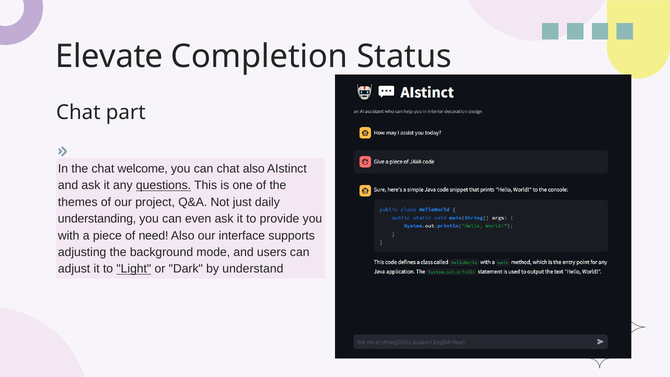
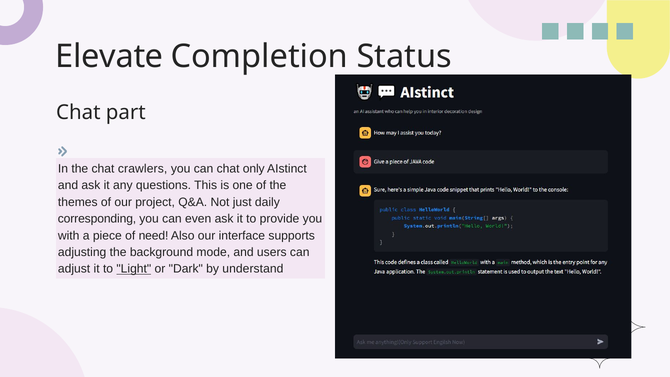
welcome: welcome -> crawlers
chat also: also -> only
questions underline: present -> none
understanding: understanding -> corresponding
